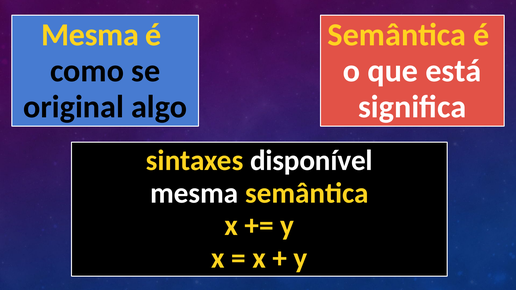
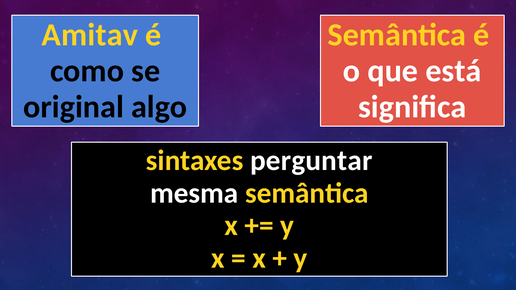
Mesma at (90, 35): Mesma -> Amitav
disponível: disponível -> perguntar
